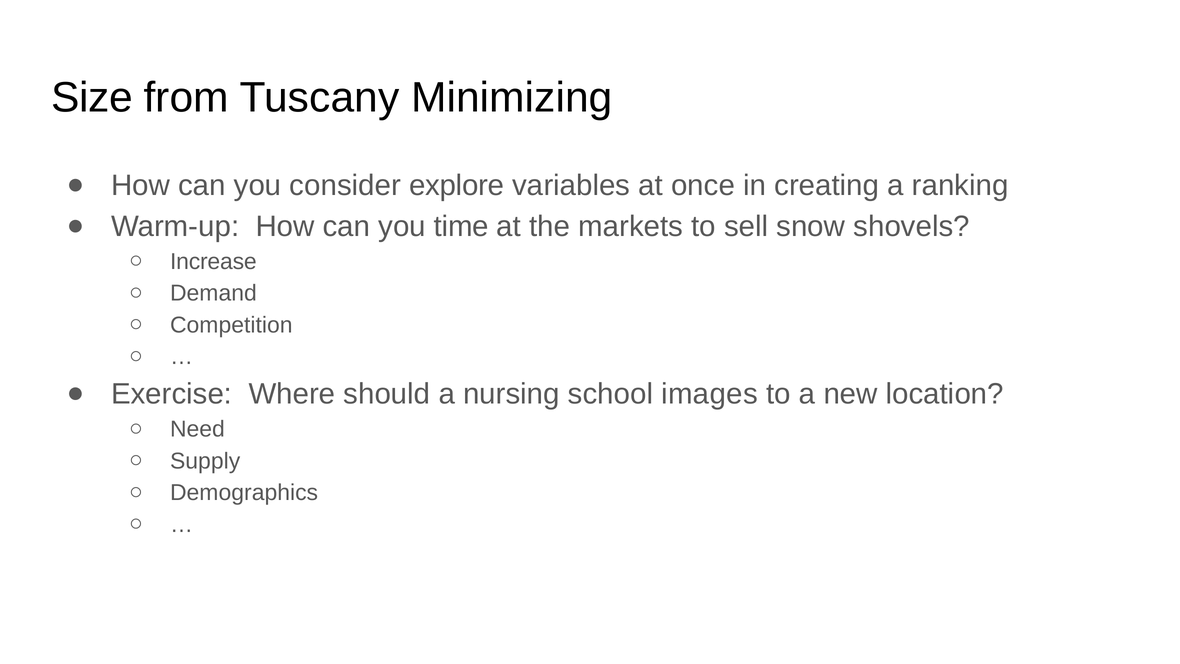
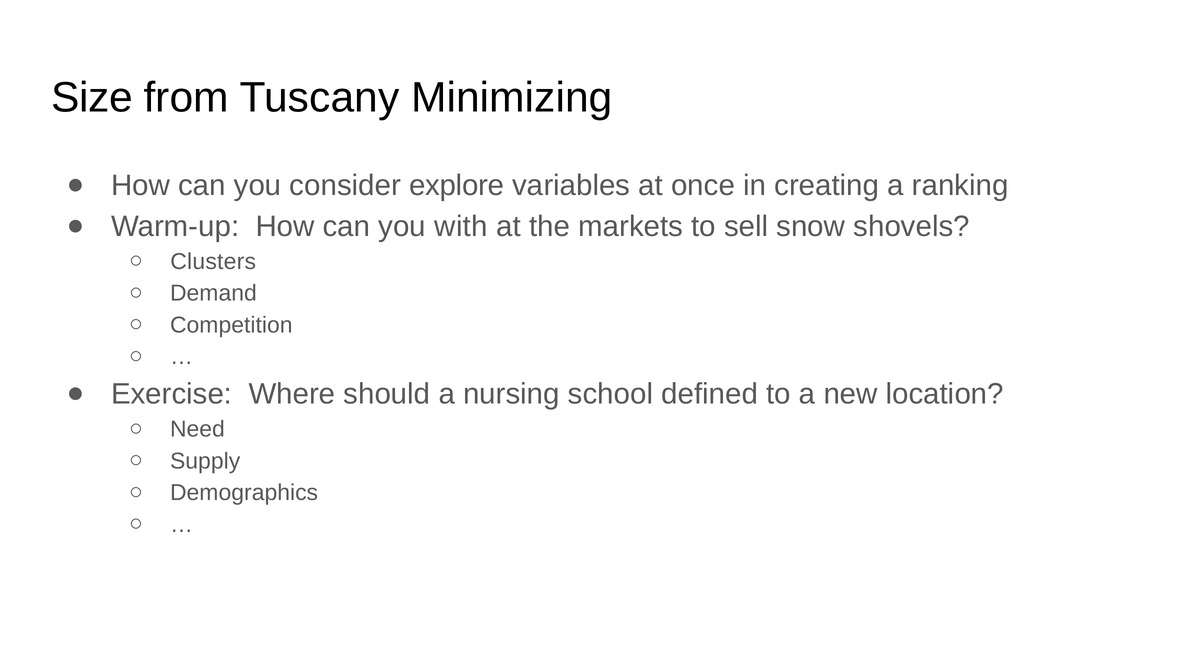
time: time -> with
Increase: Increase -> Clusters
images: images -> defined
